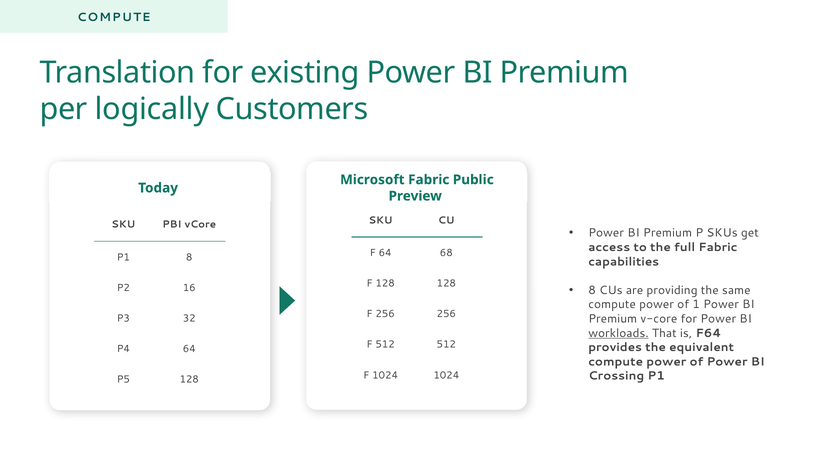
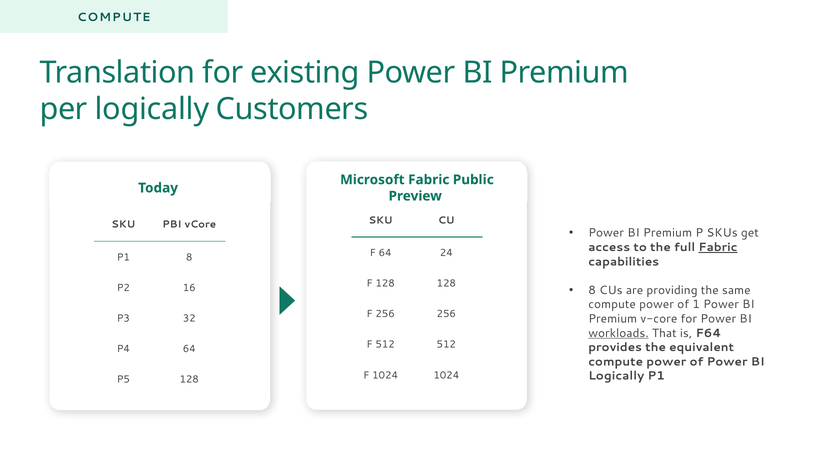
Fabric at (718, 248) underline: none -> present
68: 68 -> 24
Crossing at (616, 376): Crossing -> Logically
